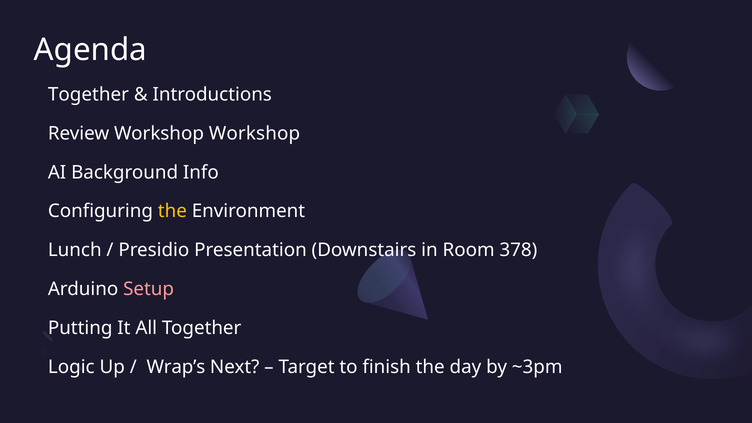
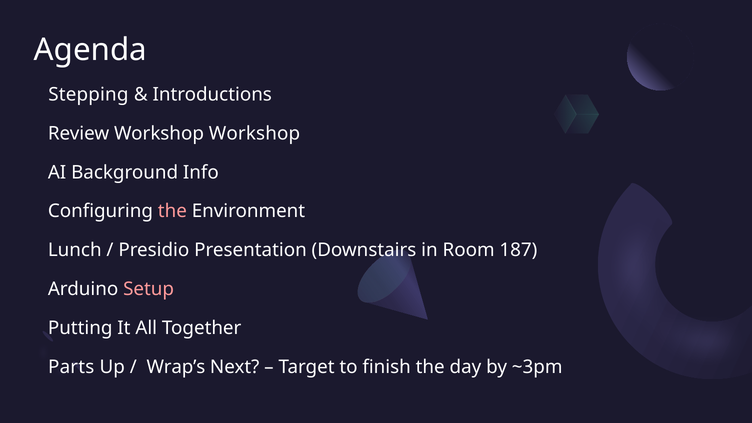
Together at (88, 95): Together -> Stepping
the at (172, 211) colour: yellow -> pink
378: 378 -> 187
Logic: Logic -> Parts
